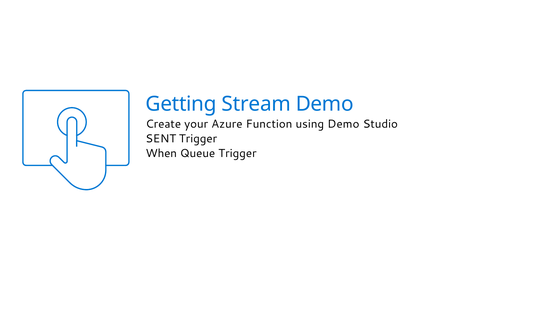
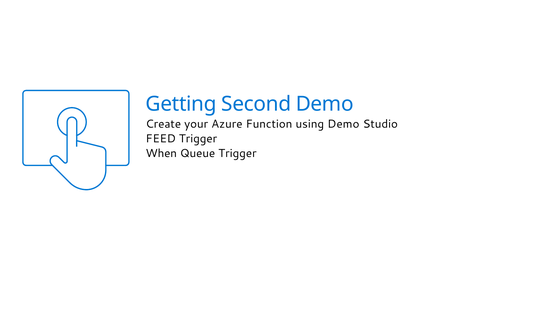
Stream: Stream -> Second
SENT: SENT -> FEED
